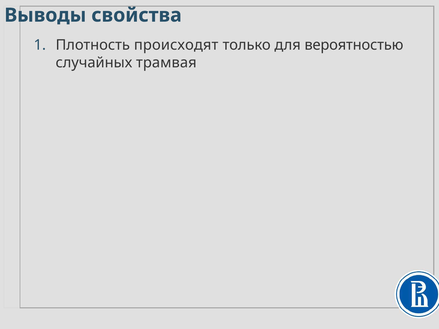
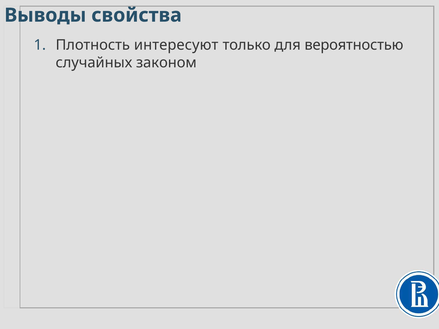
происходят: происходят -> интересуют
трамвая: трамвая -> законом
